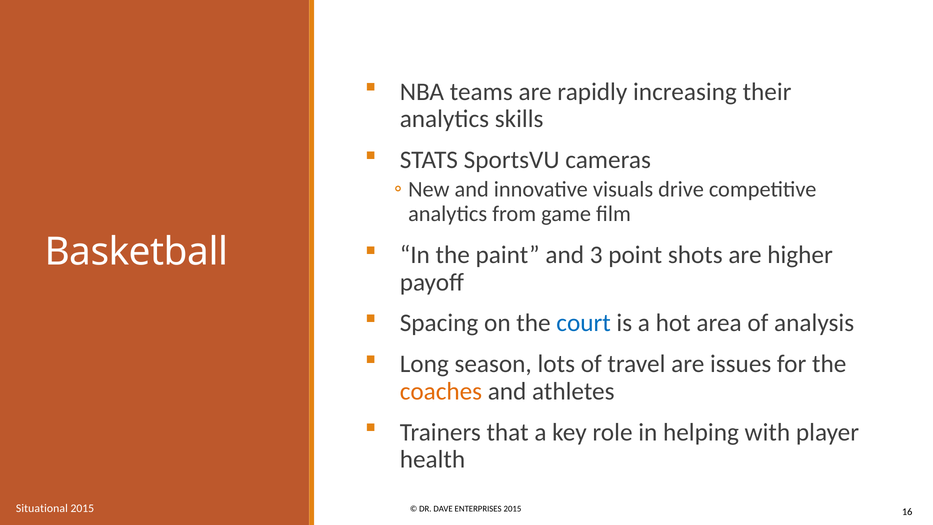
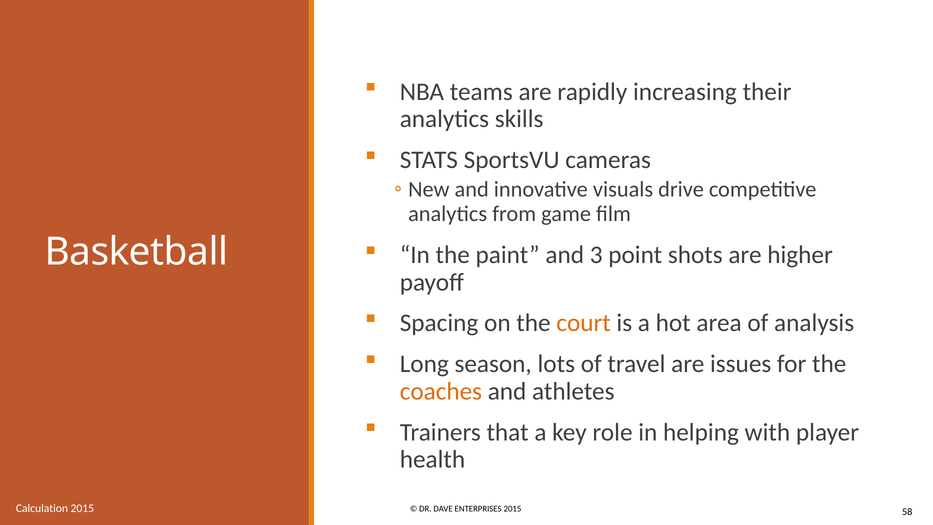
court colour: blue -> orange
Situational: Situational -> Calculation
16: 16 -> 58
